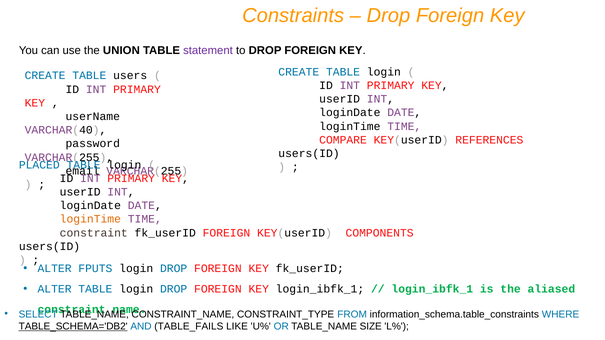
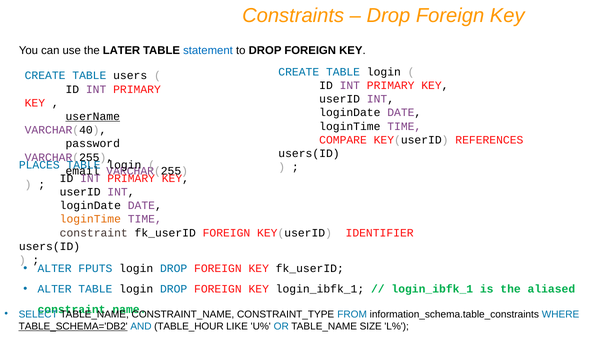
UNION: UNION -> LATER
statement colour: purple -> blue
userName underline: none -> present
PLACED: PLACED -> PLACES
COMPONENTS: COMPONENTS -> IDENTIFIER
TABLE_FAILS: TABLE_FAILS -> TABLE_HOUR
